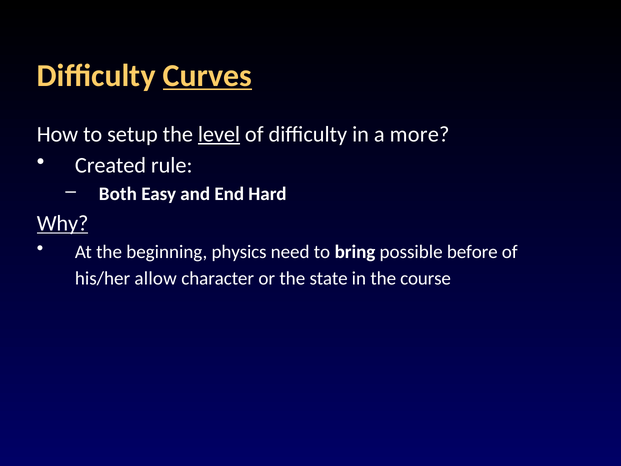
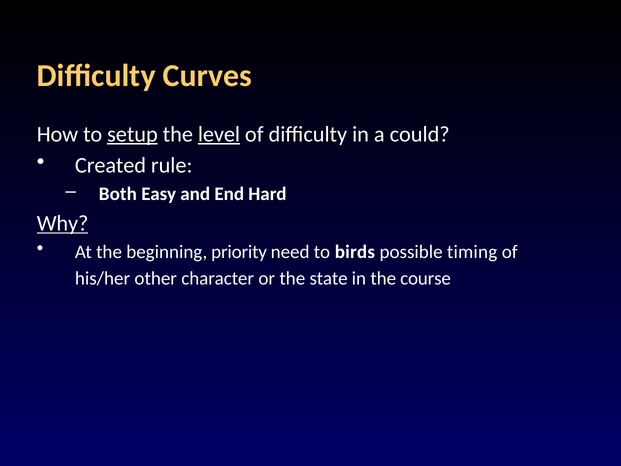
Curves underline: present -> none
setup underline: none -> present
more: more -> could
physics: physics -> priority
bring: bring -> birds
before: before -> timing
allow: allow -> other
